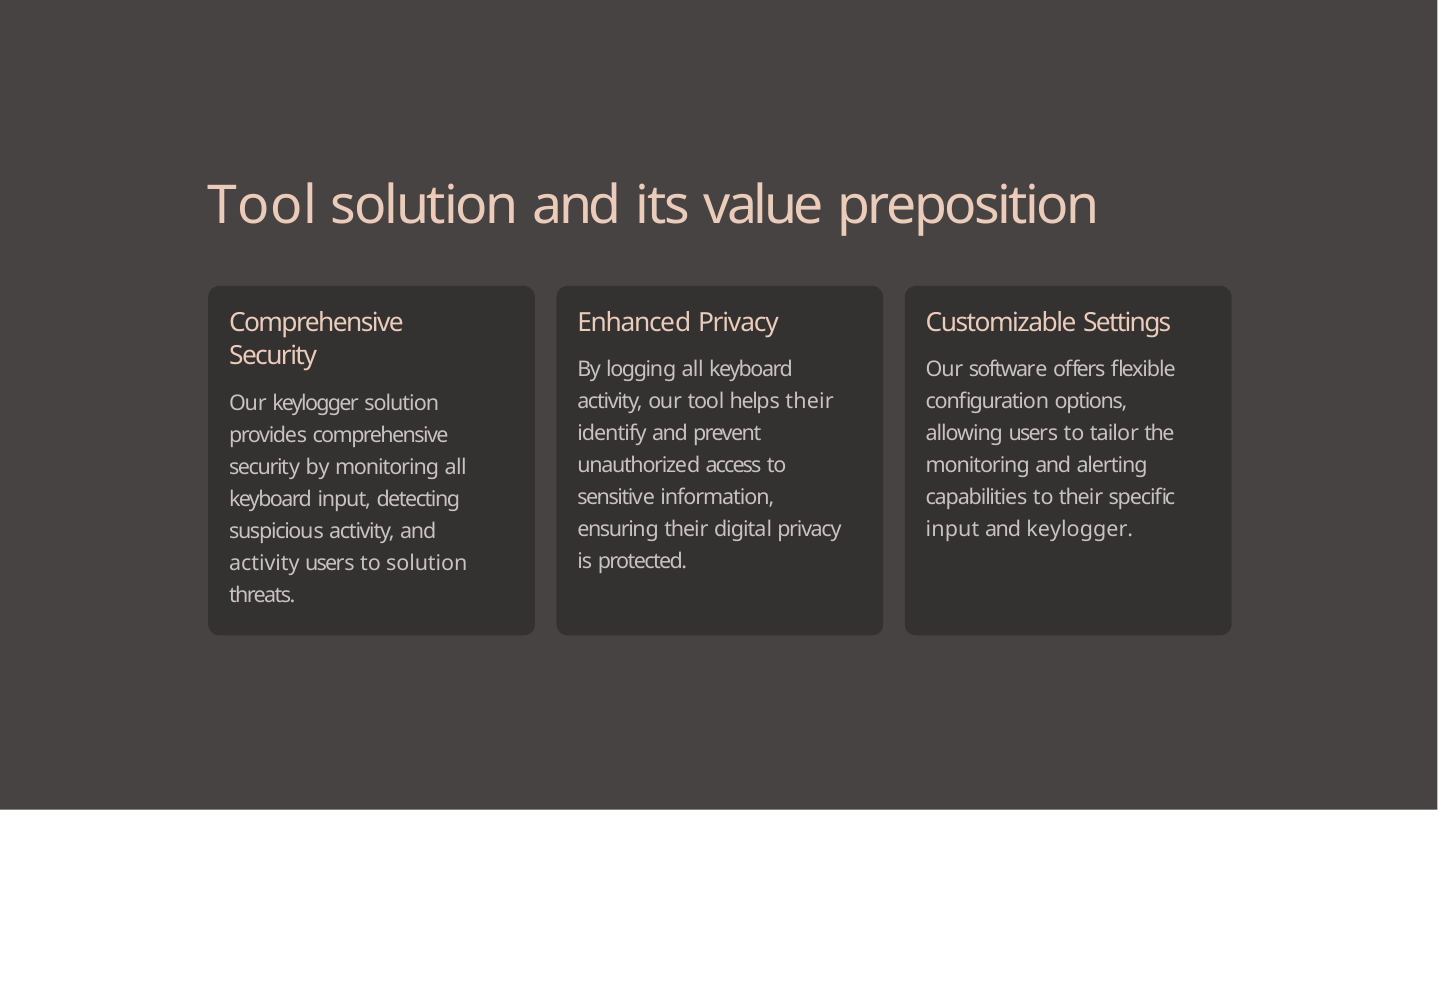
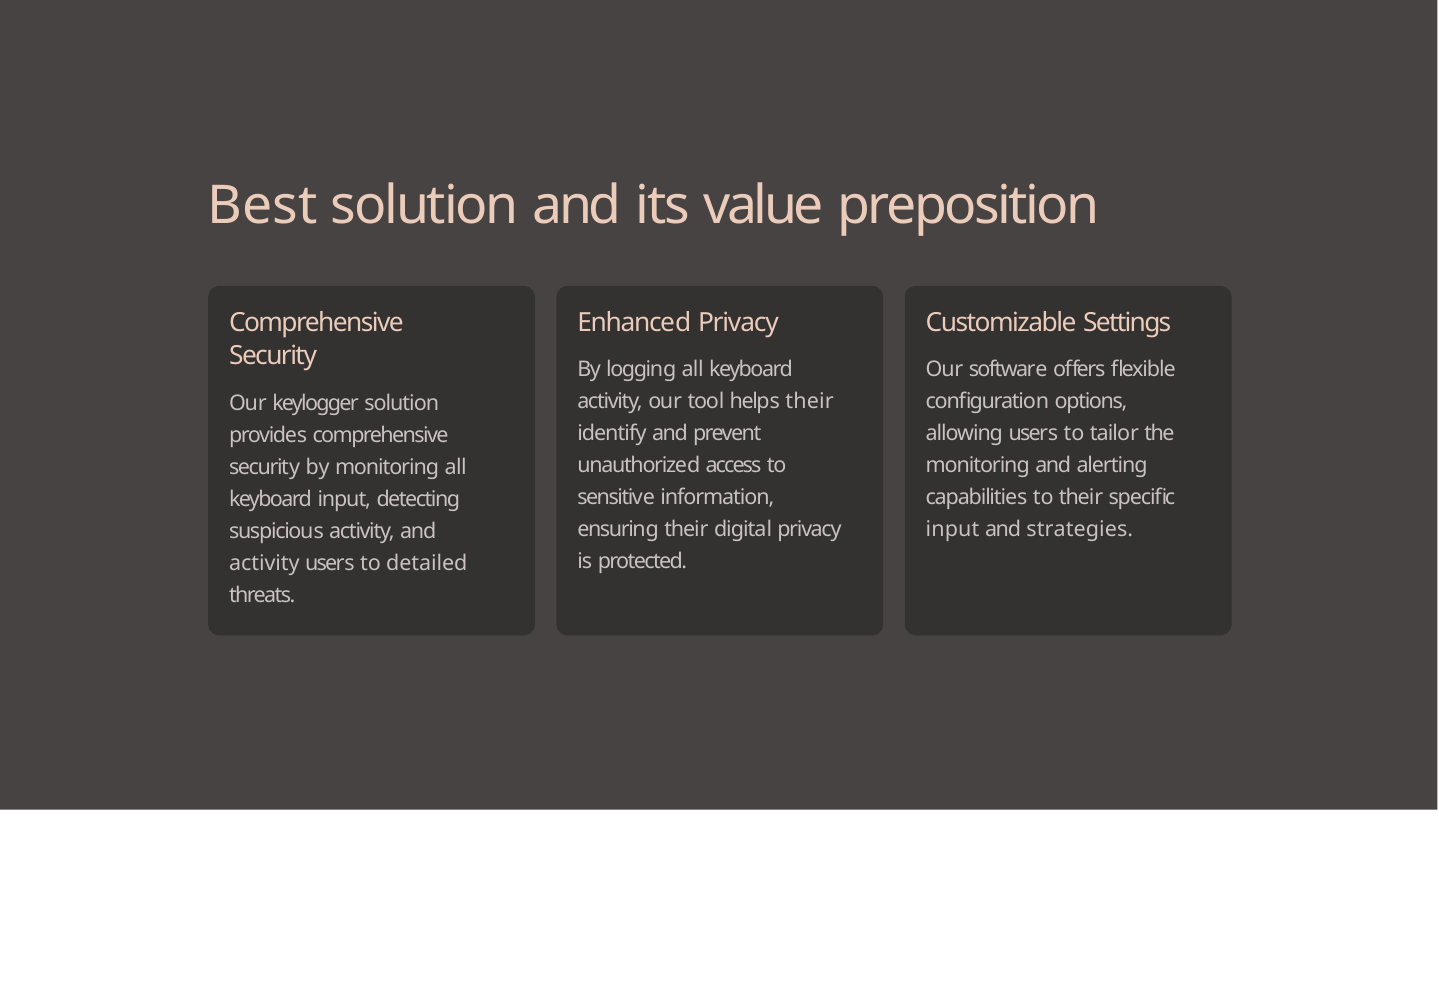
Tool at (262, 206): Tool -> Best
and keylogger: keylogger -> strategies
to solution: solution -> detailed
